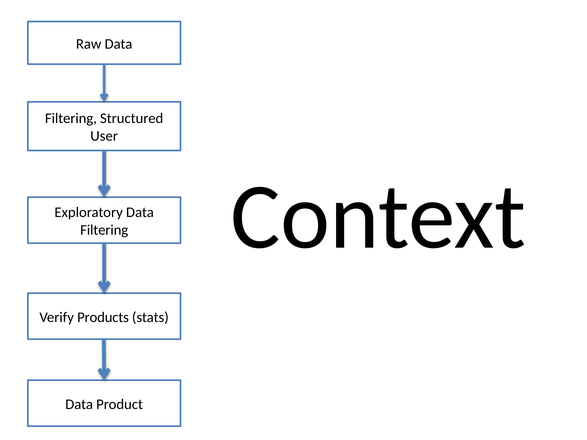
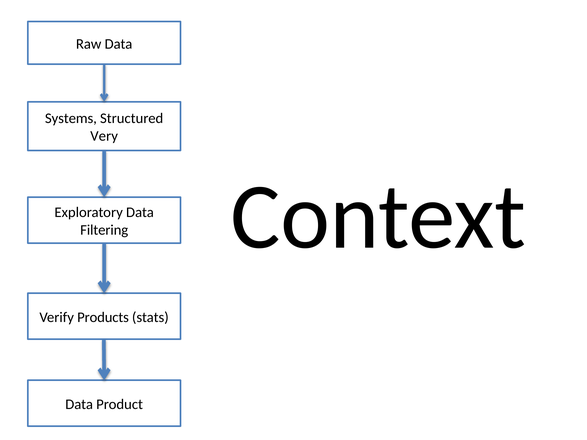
Filtering at (71, 118): Filtering -> Systems
User: User -> Very
